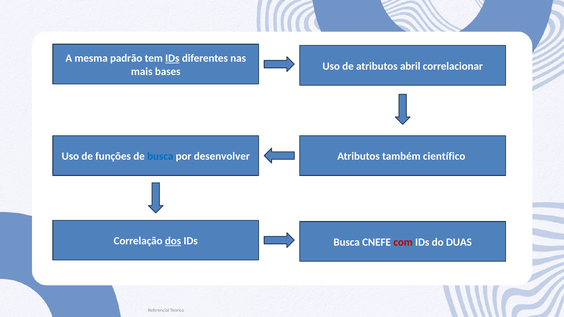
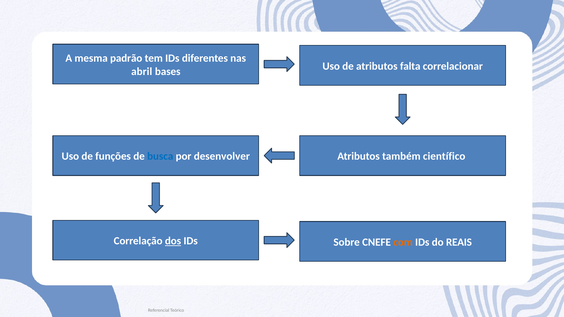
IDs at (172, 58) underline: present -> none
abril: abril -> falta
mais: mais -> abril
IDs Busca: Busca -> Sobre
com colour: red -> orange
DUAS: DUAS -> REAIS
